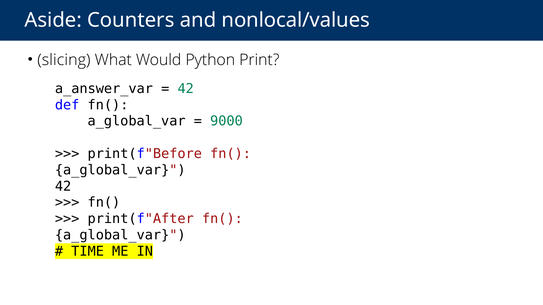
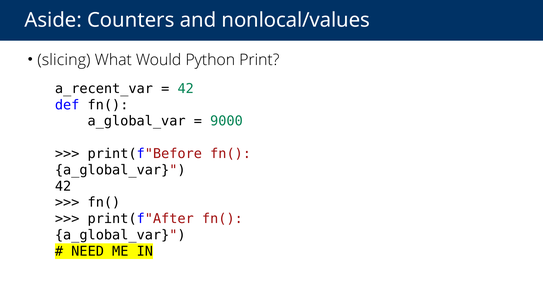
a_answer_var: a_answer_var -> a_recent_var
TIME: TIME -> NEED
